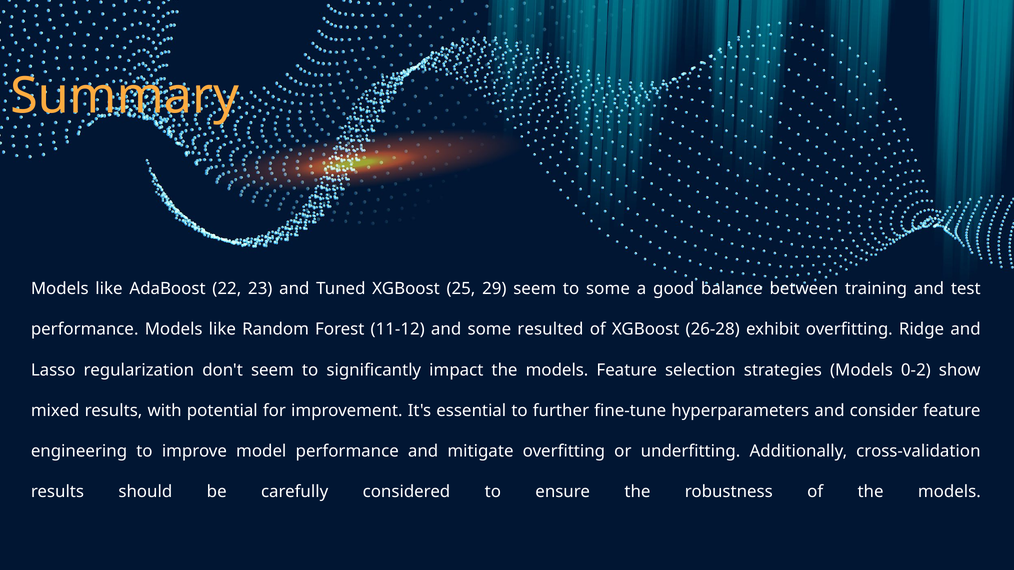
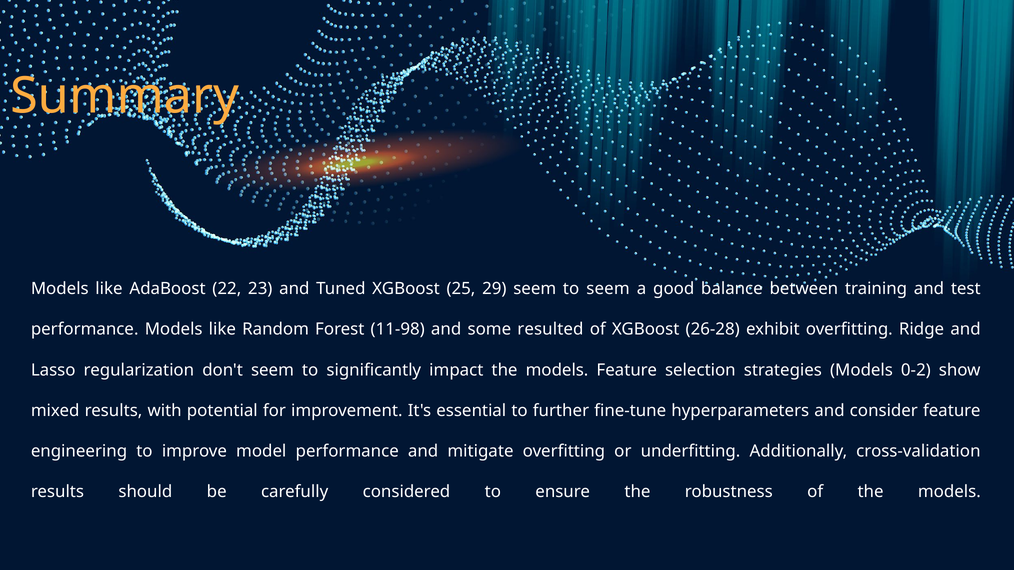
to some: some -> seem
11-12: 11-12 -> 11-98
